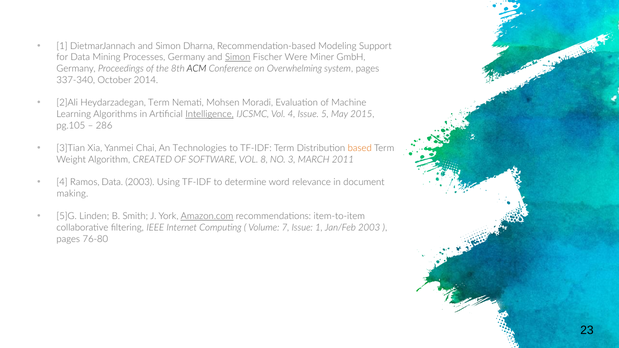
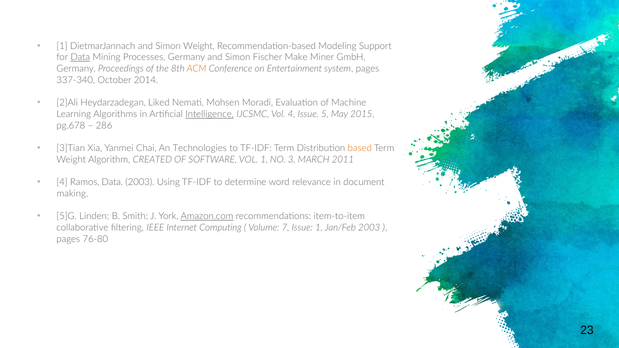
Simon Dharna: Dharna -> Weight
Data at (80, 57) underline: none -> present
Simon at (238, 57) underline: present -> none
Were: Were -> Make
ACM colour: black -> orange
Overwhelming: Overwhelming -> Entertainment
Heydarzadegan Term: Term -> Liked
pg.105: pg.105 -> pg.678
VOL 8: 8 -> 1
